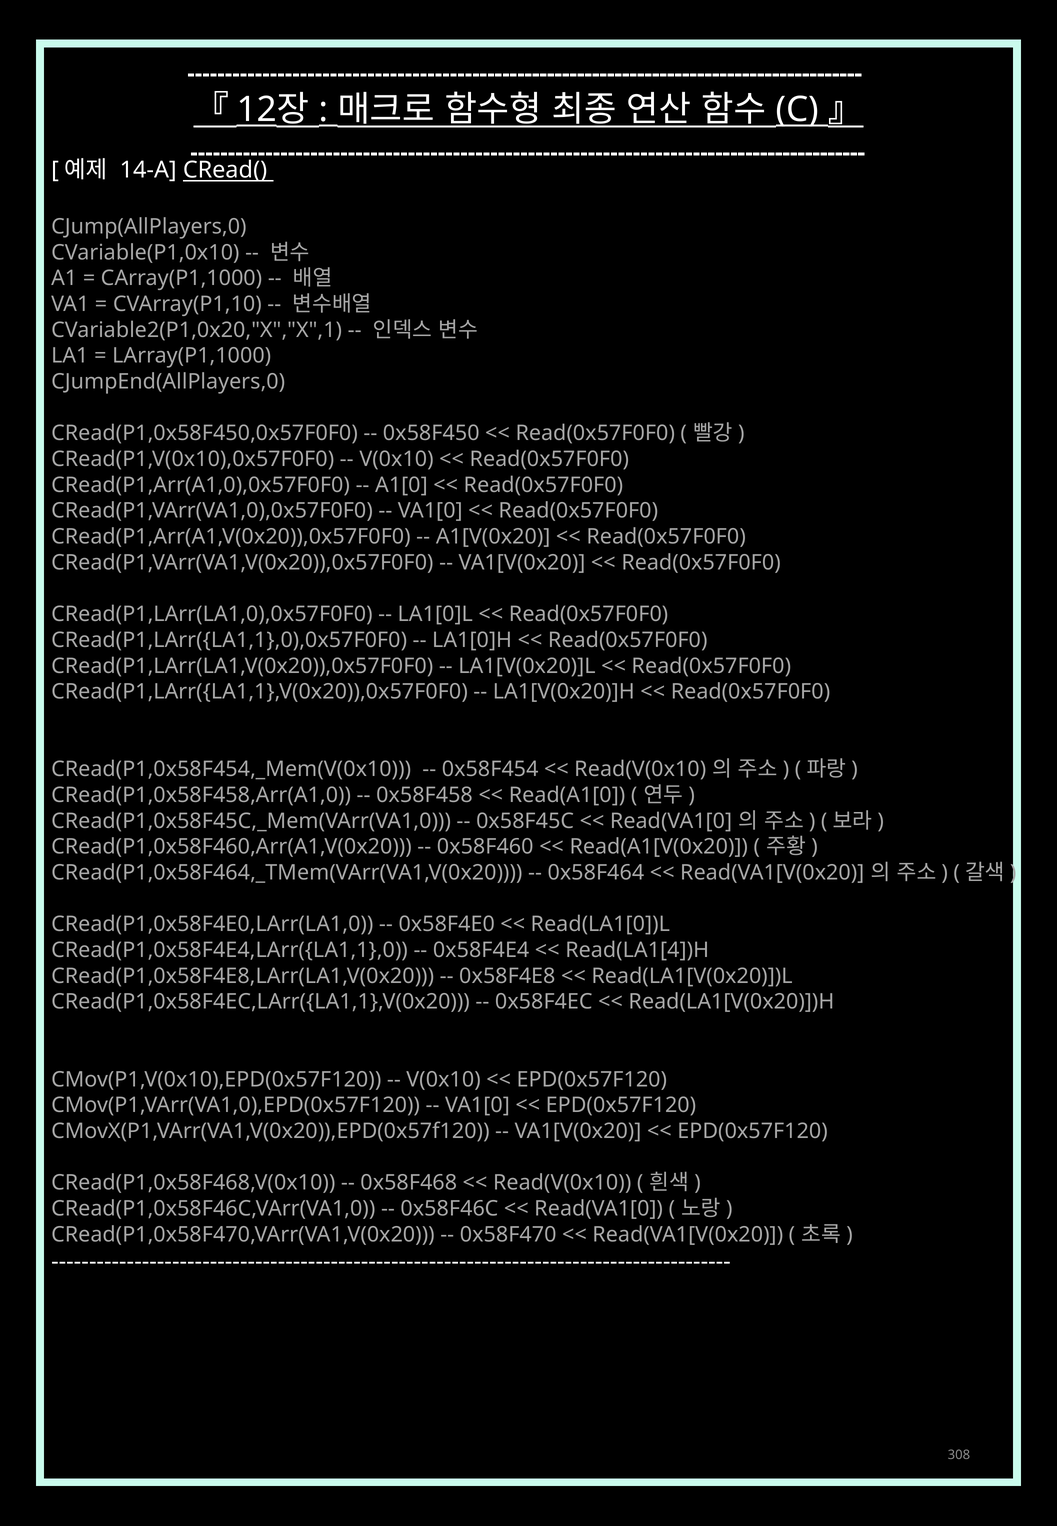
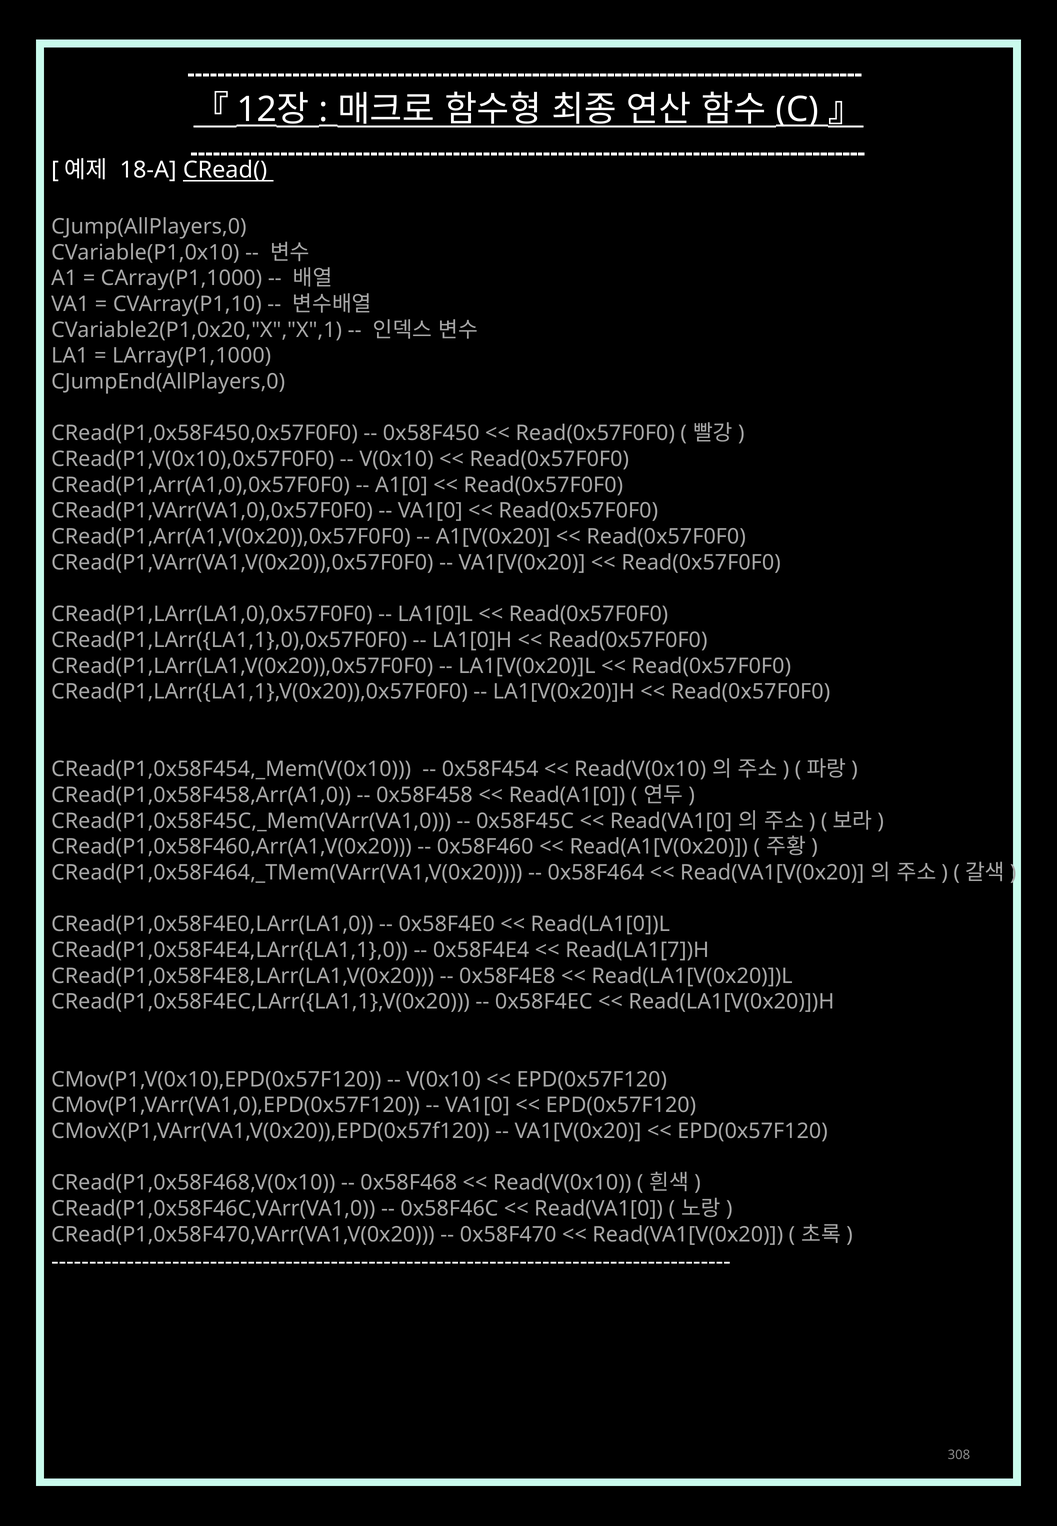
14-A: 14-A -> 18-A
Read(LA1[4])H: Read(LA1[4])H -> Read(LA1[7])H
